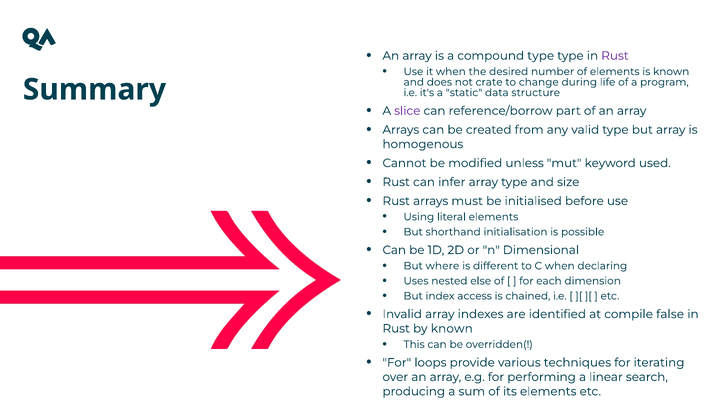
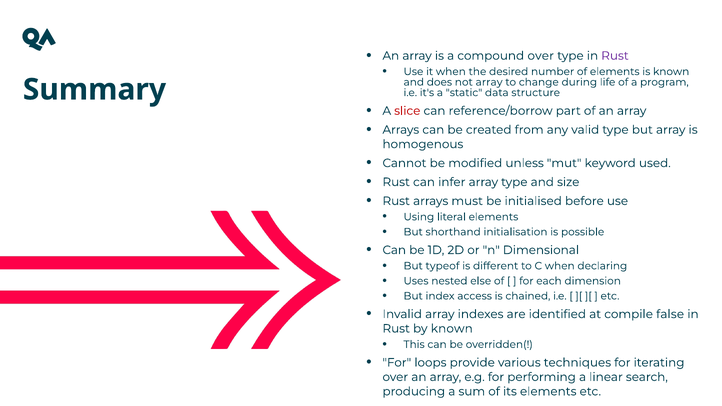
compound type: type -> over
not crate: crate -> array
slice colour: purple -> red
where: where -> typeof
